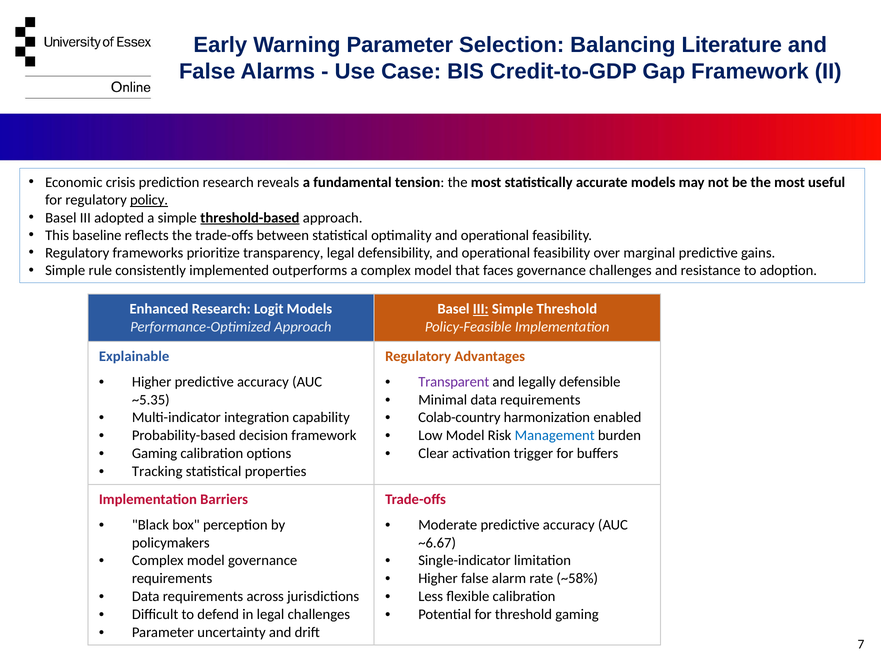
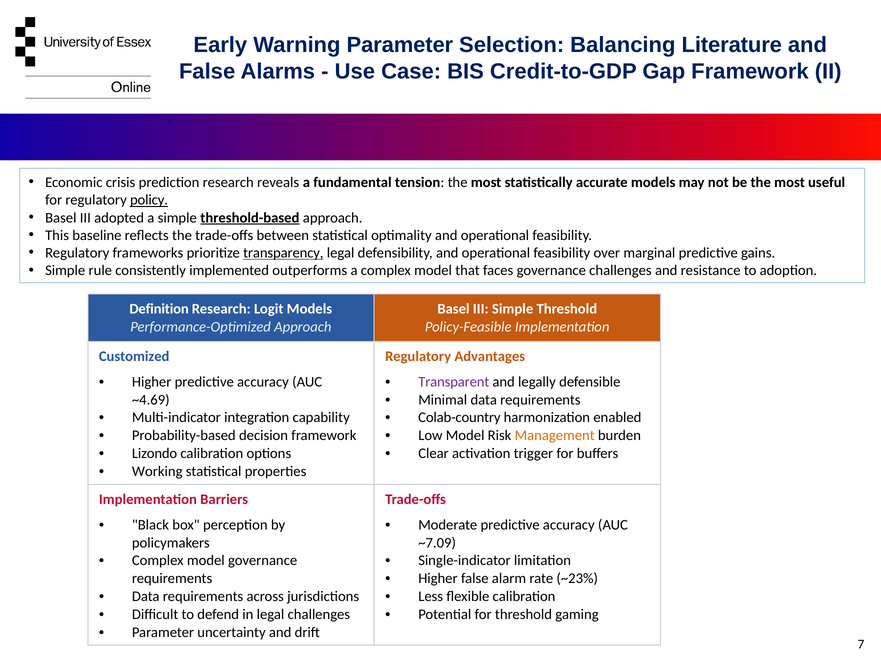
transparency underline: none -> present
Enhanced: Enhanced -> Definition
III at (481, 309) underline: present -> none
Explainable: Explainable -> Customized
~5.35: ~5.35 -> ~4.69
Management colour: blue -> orange
Gaming at (155, 453): Gaming -> Lizondo
Tracking: Tracking -> Working
~6.67: ~6.67 -> ~7.09
~58%: ~58% -> ~23%
